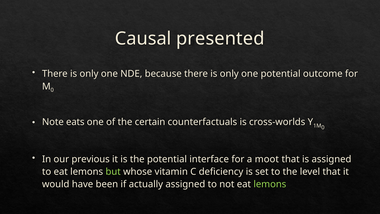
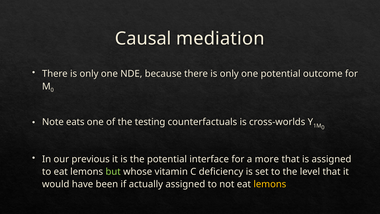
presented: presented -> mediation
certain: certain -> testing
moot: moot -> more
lemons at (270, 184) colour: light green -> yellow
